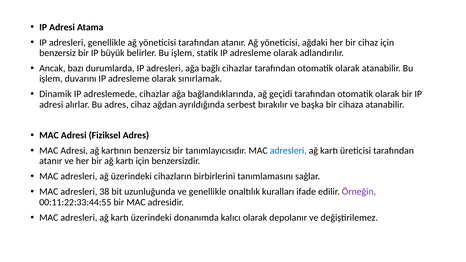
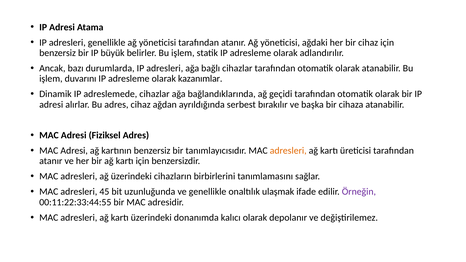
sınırlamak: sınırlamak -> kazanımlar
adresleri at (288, 151) colour: blue -> orange
38: 38 -> 45
kuralları: kuralları -> ulaşmak
